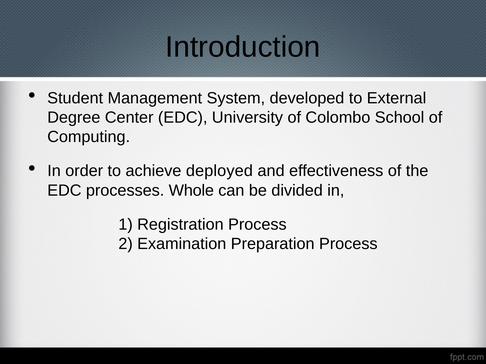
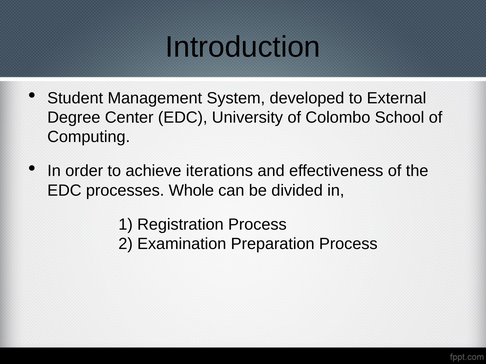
deployed: deployed -> iterations
